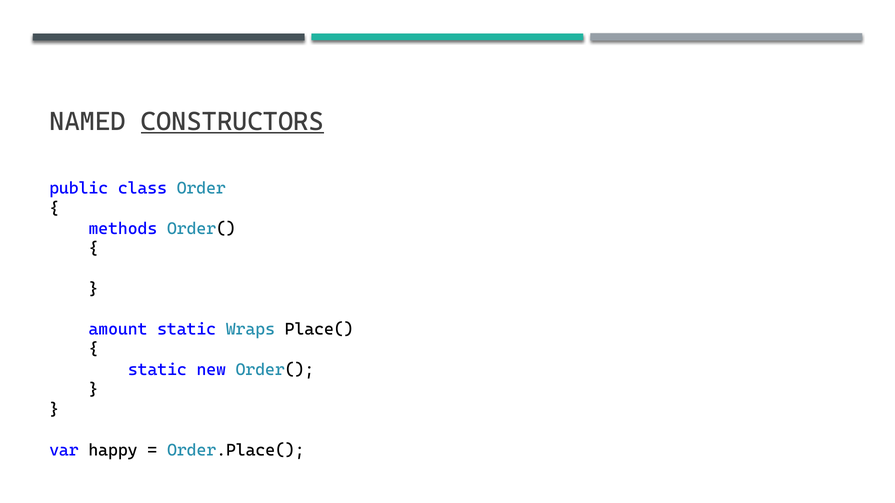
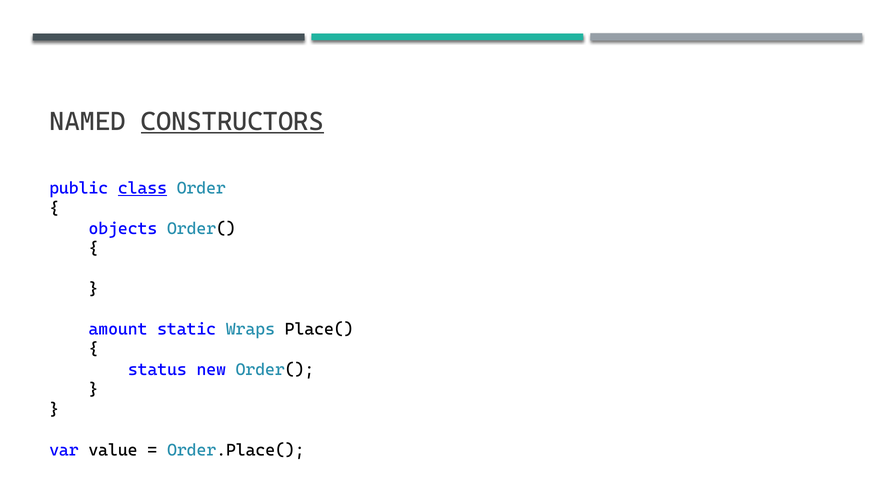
class underline: none -> present
methods: methods -> objects
static at (157, 370): static -> status
happy: happy -> value
